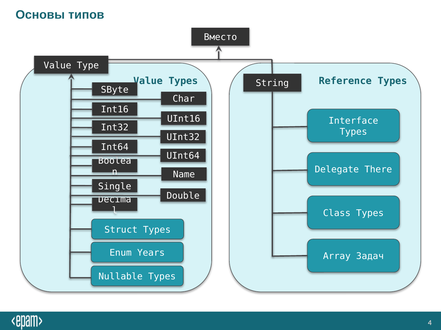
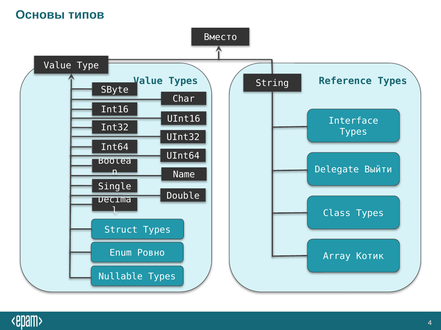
There: There -> Выйти
Years: Years -> Ровно
Задач: Задач -> Котик
